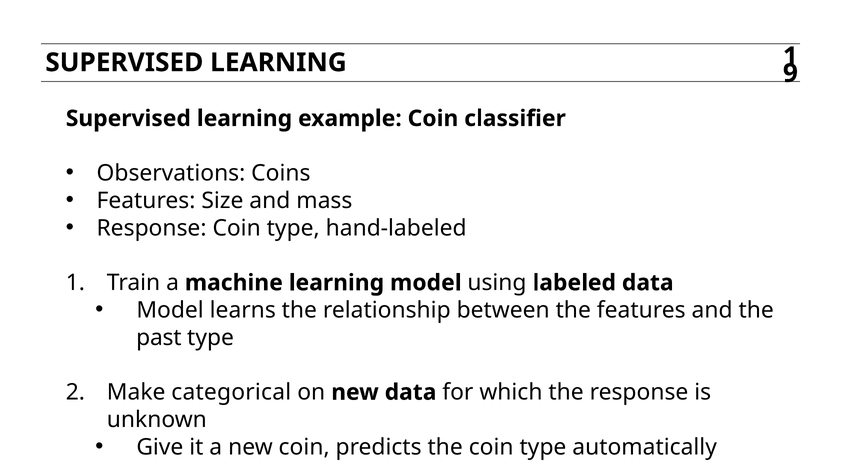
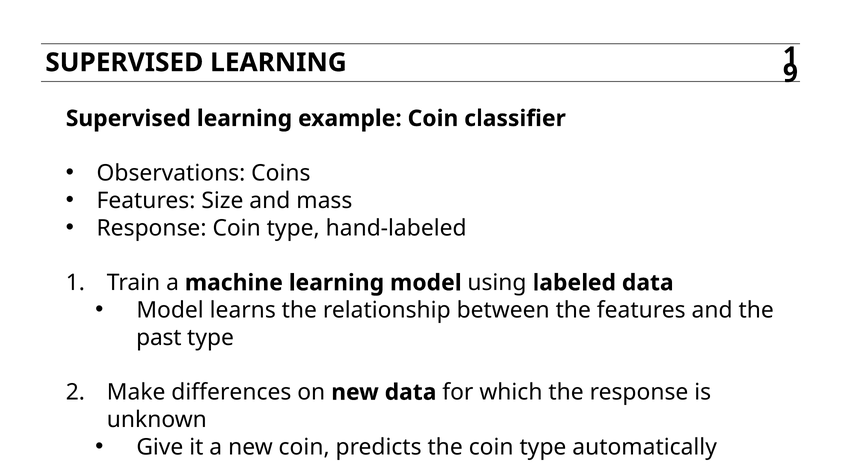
categorical: categorical -> differences
